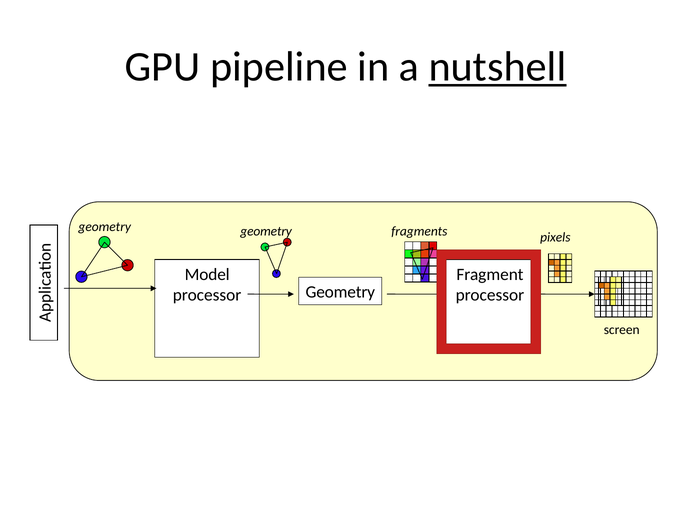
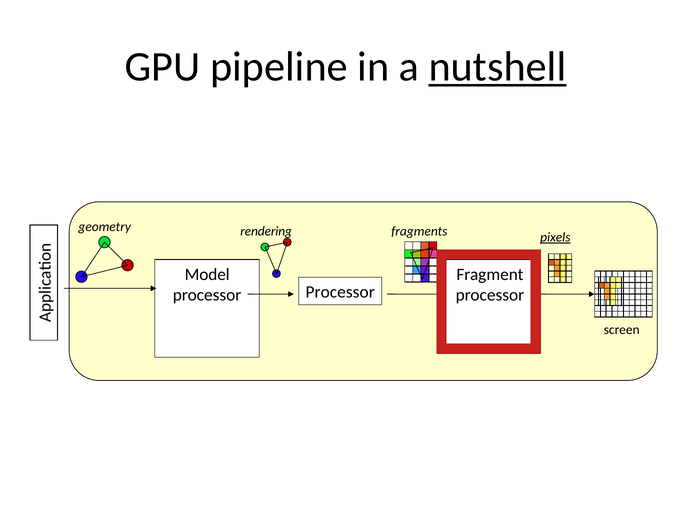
geometry geometry: geometry -> rendering
pixels underline: none -> present
Geometry at (340, 292): Geometry -> Processor
